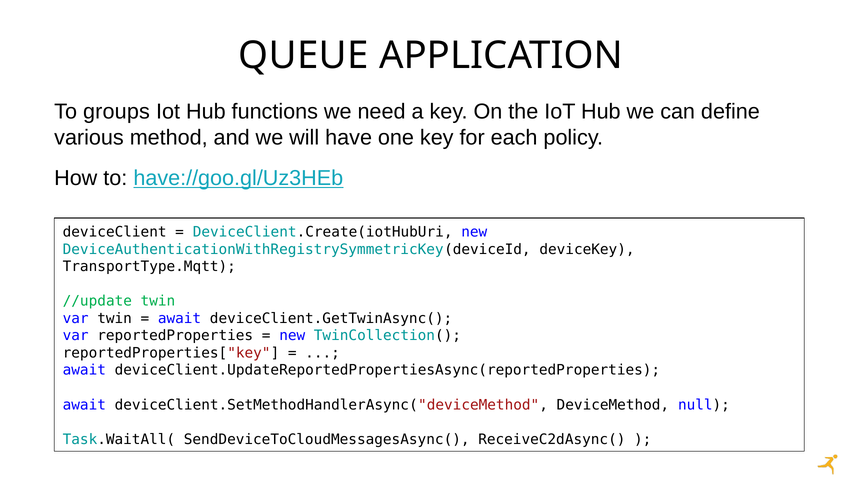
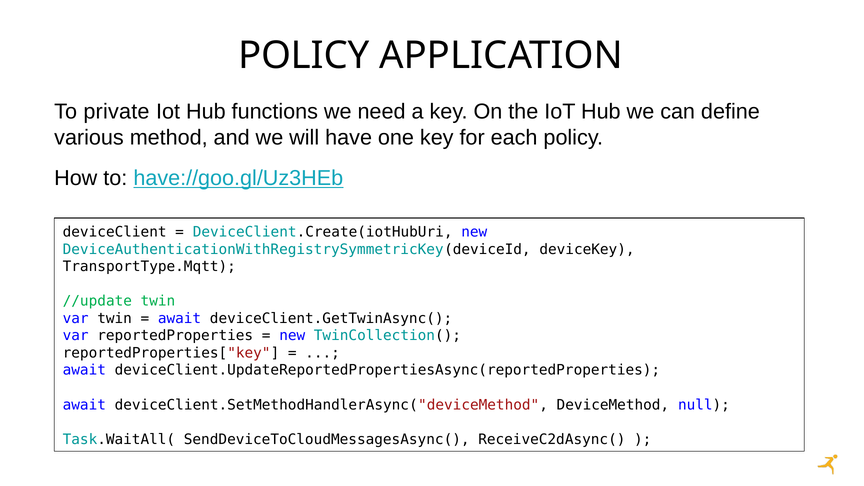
QUEUE at (303, 55): QUEUE -> POLICY
groups: groups -> private
